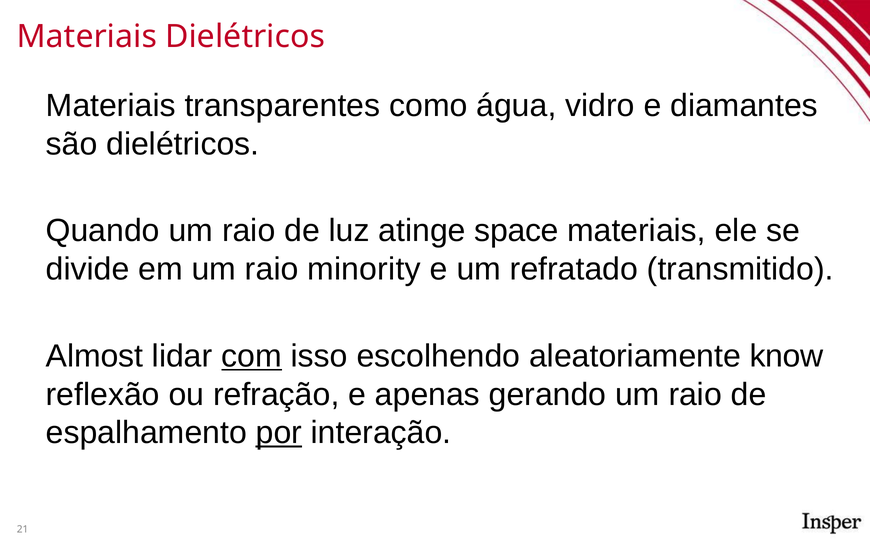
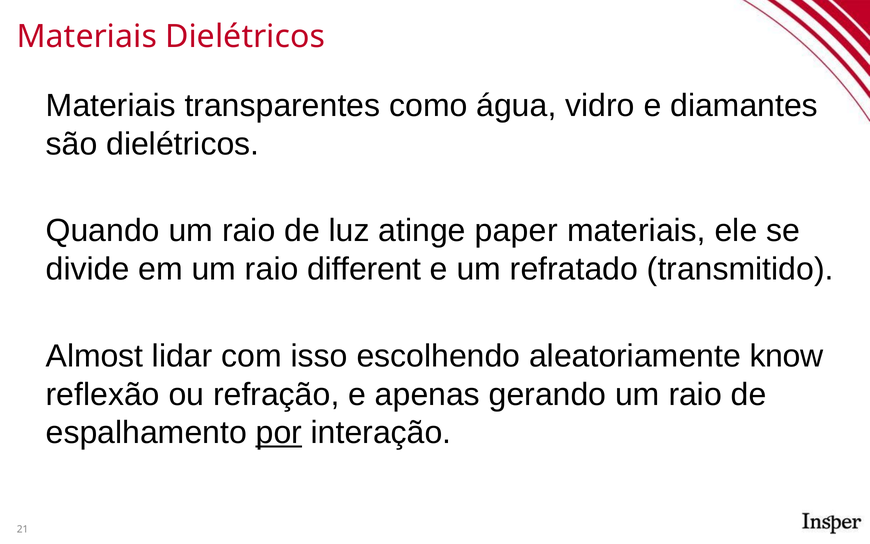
space: space -> paper
minority: minority -> different
com underline: present -> none
